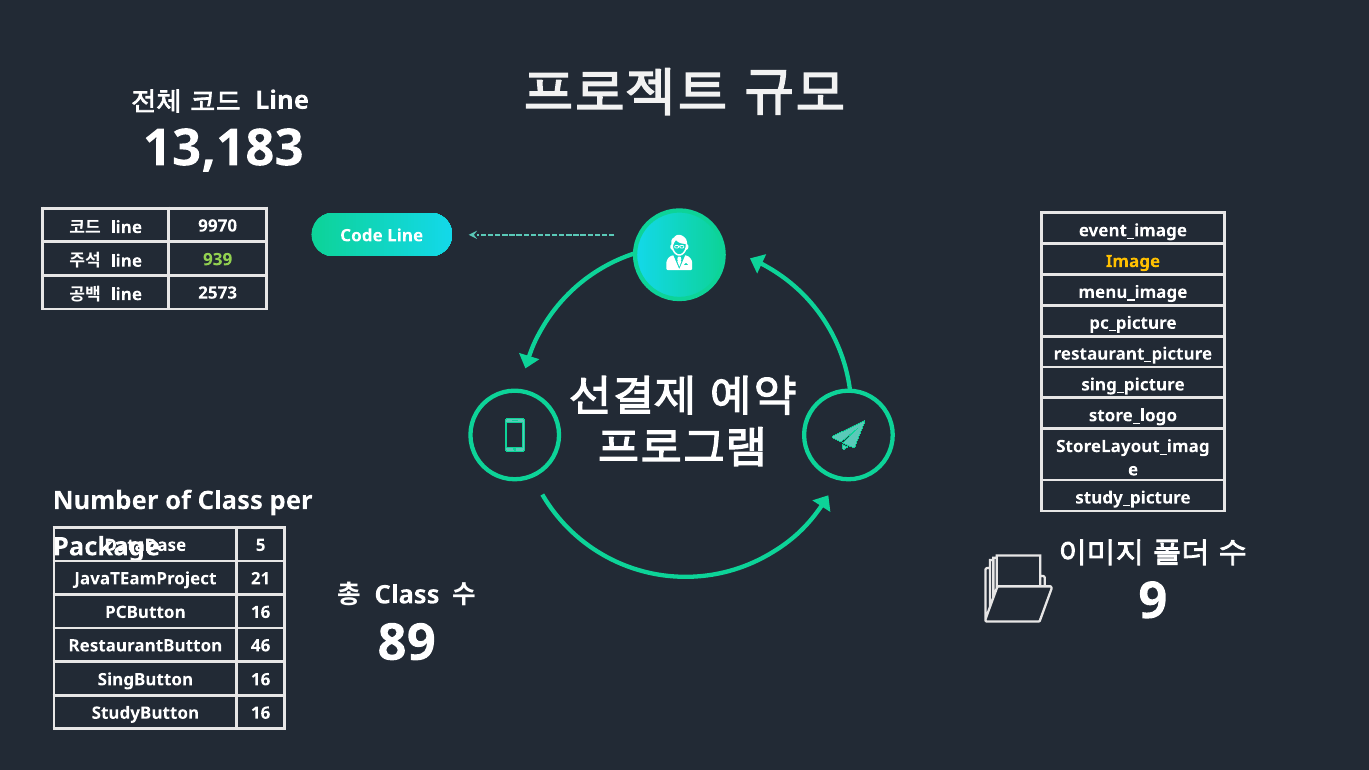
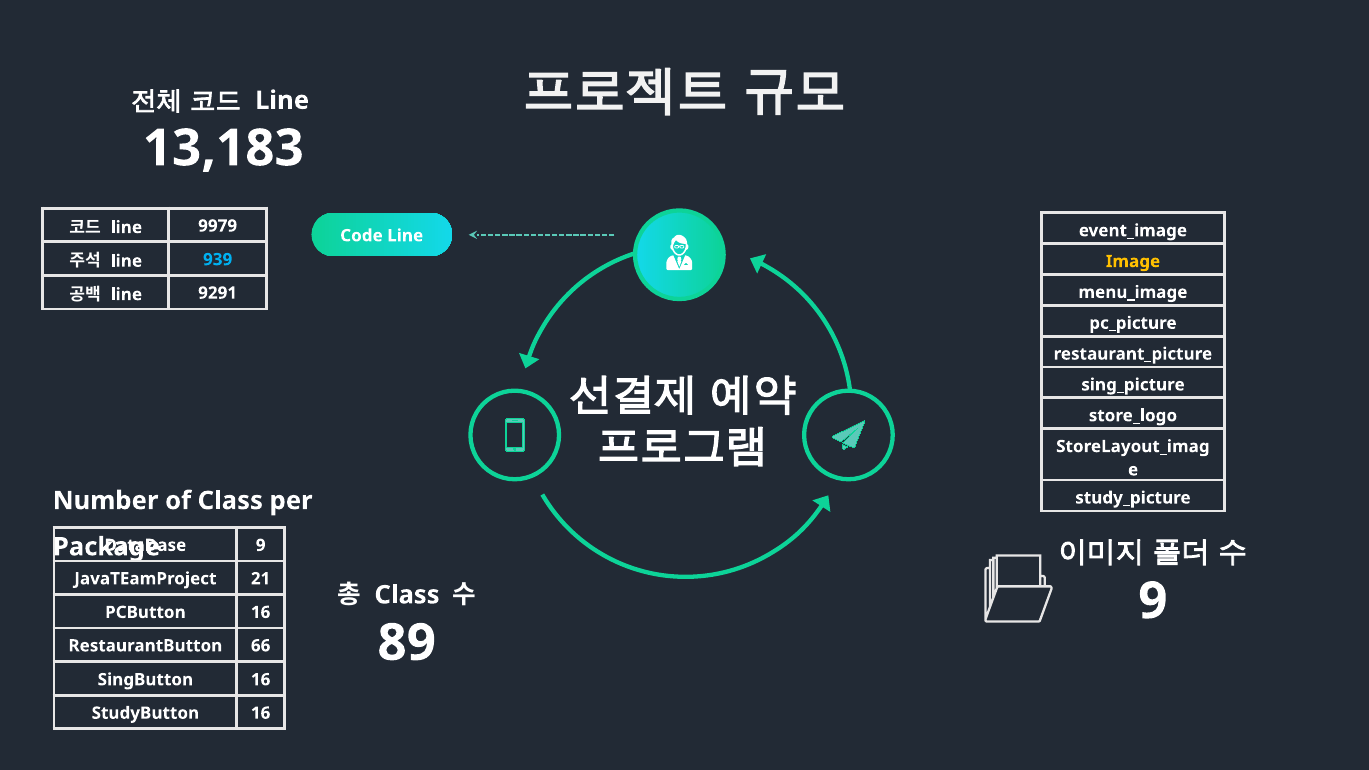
9970: 9970 -> 9979
939 colour: light green -> light blue
2573: 2573 -> 9291
5 at (261, 545): 5 -> 9
46: 46 -> 66
